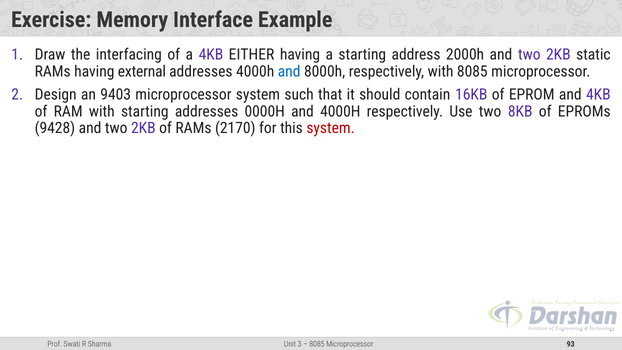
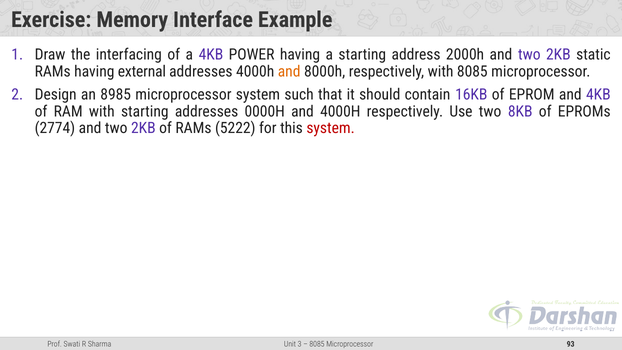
EITHER: EITHER -> POWER
and at (289, 71) colour: blue -> orange
9403: 9403 -> 8985
9428: 9428 -> 2774
2170: 2170 -> 5222
